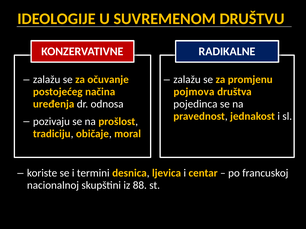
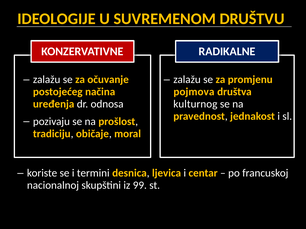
pojedinca: pojedinca -> kulturnog
88: 88 -> 99
